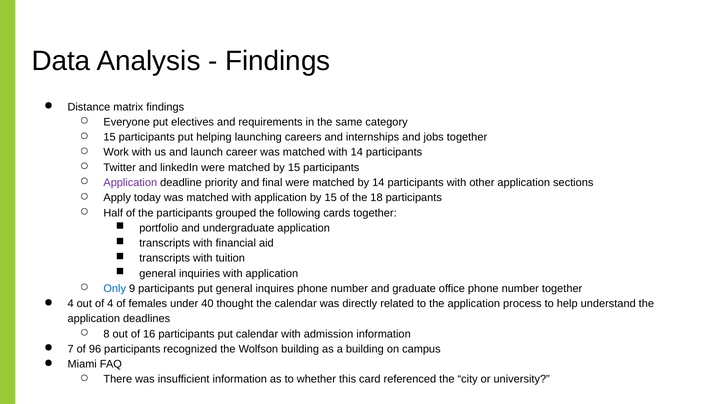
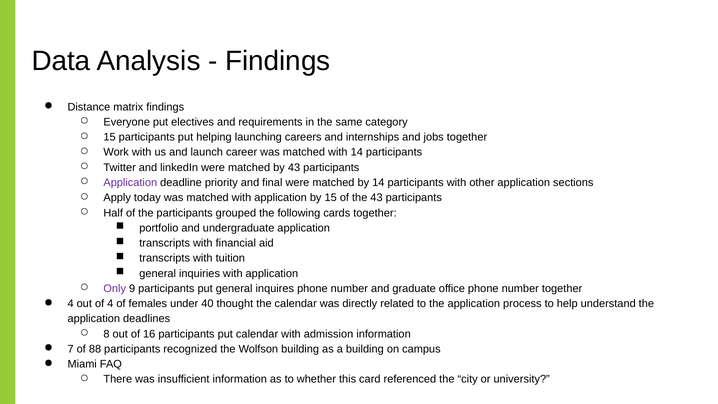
matched by 15: 15 -> 43
the 18: 18 -> 43
Only colour: blue -> purple
96: 96 -> 88
